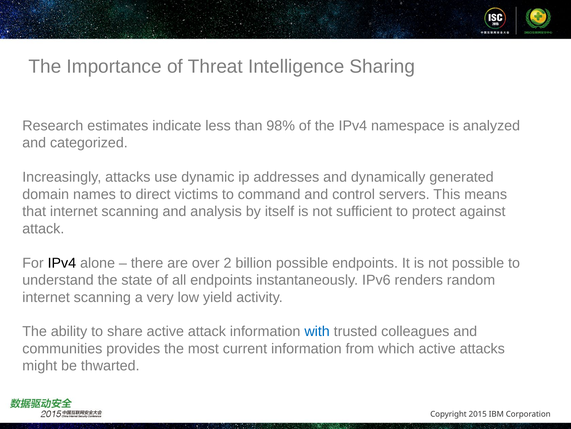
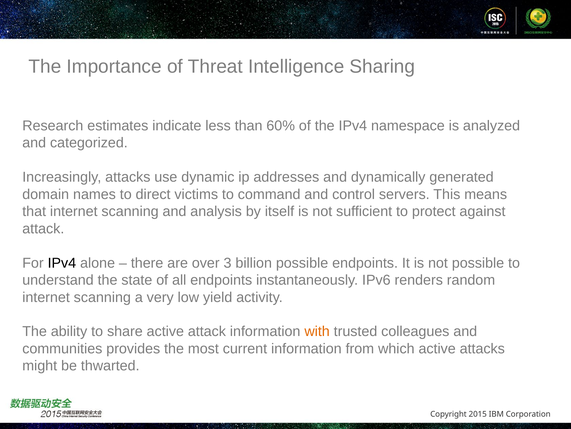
98%: 98% -> 60%
2: 2 -> 3
with colour: blue -> orange
